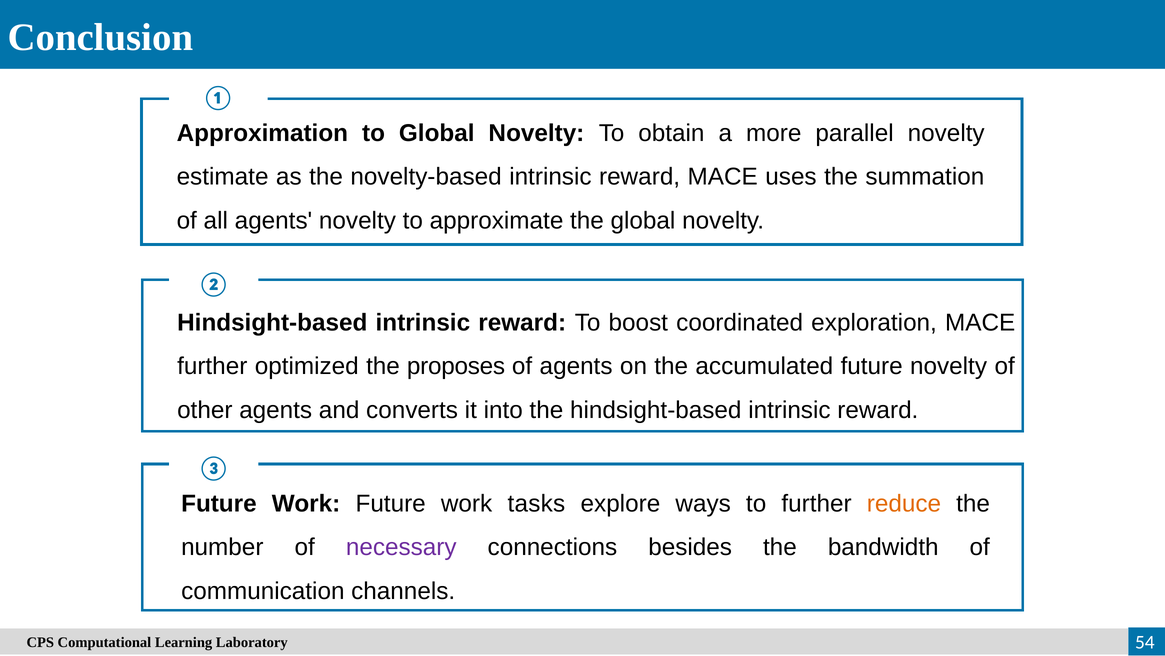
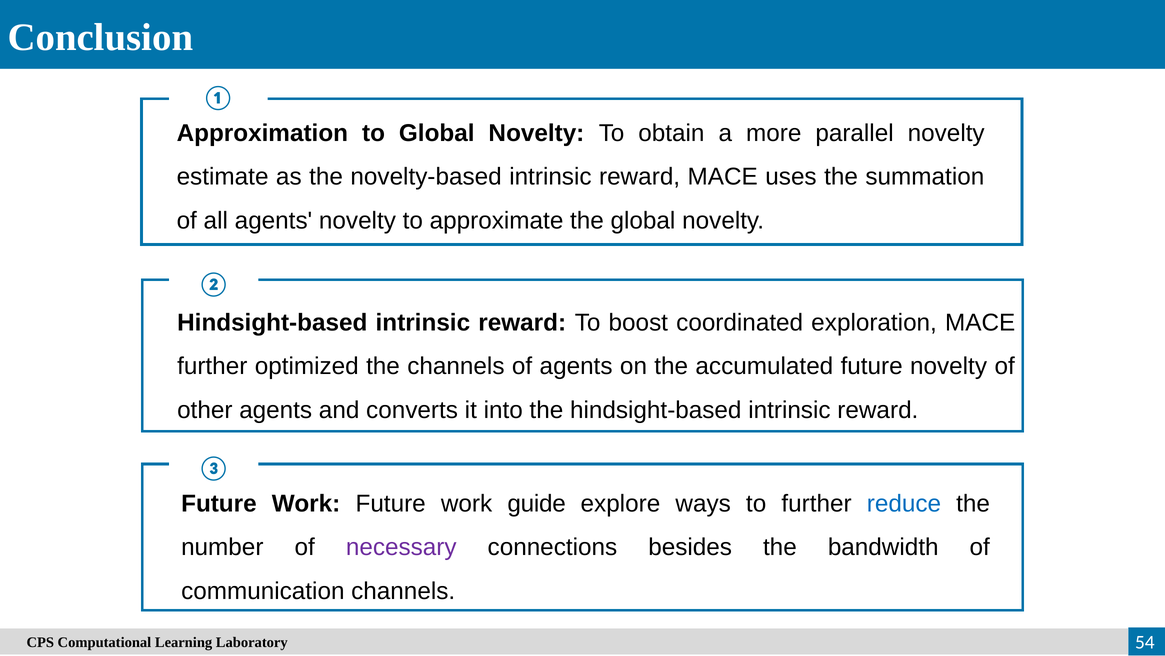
the proposes: proposes -> channels
tasks: tasks -> guide
reduce colour: orange -> blue
